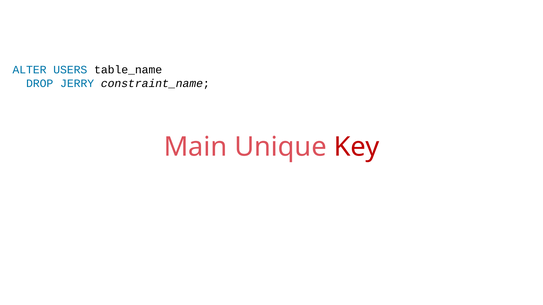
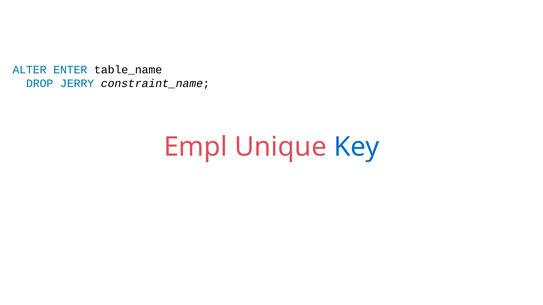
USERS: USERS -> ENTER
Main: Main -> Empl
Key colour: red -> blue
